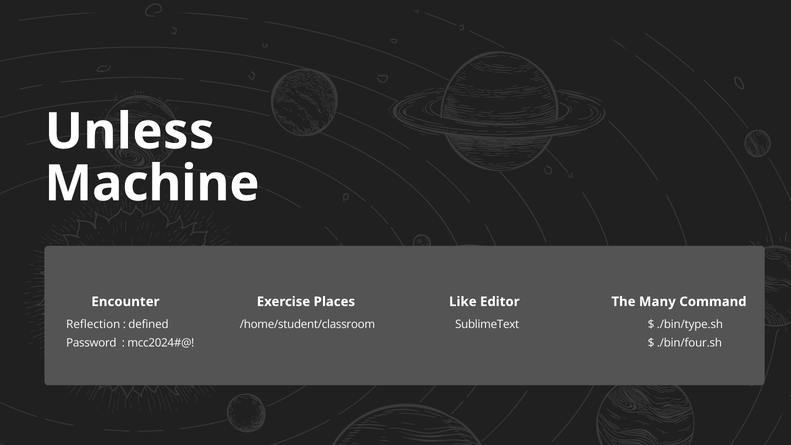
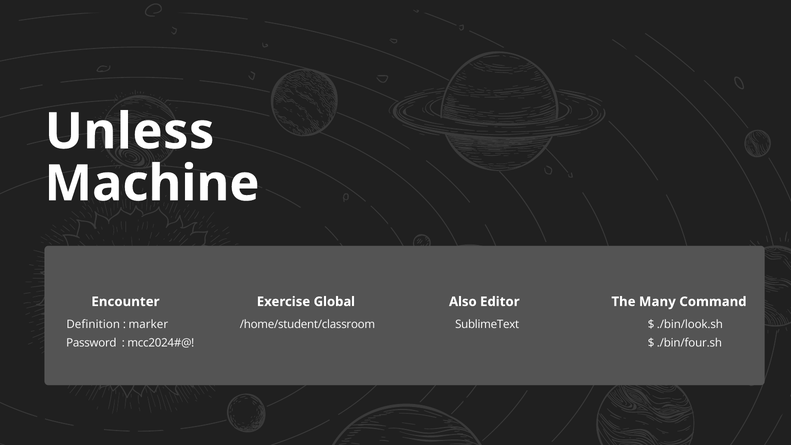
Places: Places -> Global
Like: Like -> Also
Reflection: Reflection -> Definition
defined: defined -> marker
./bin/type.sh: ./bin/type.sh -> ./bin/look.sh
